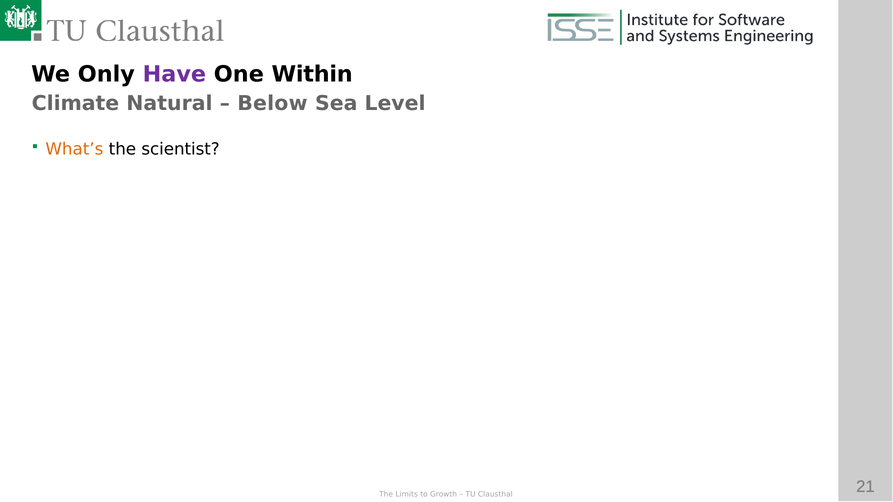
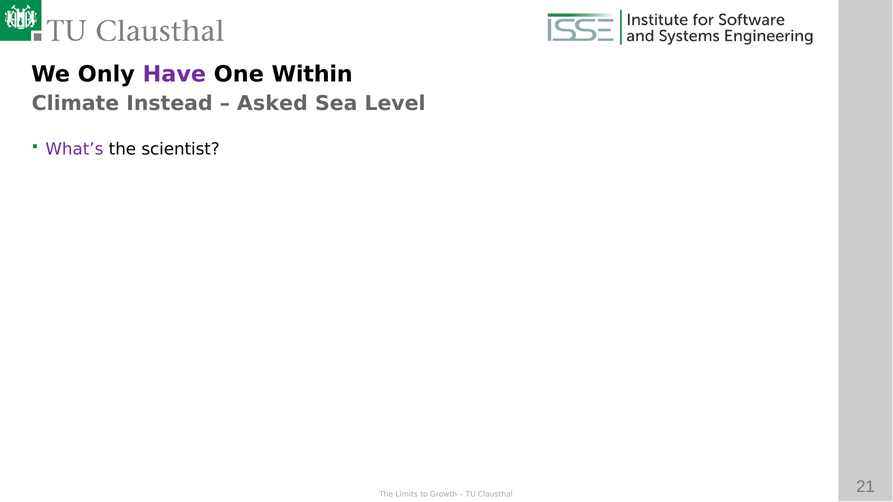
Natural: Natural -> Instead
Below: Below -> Asked
What’s colour: orange -> purple
